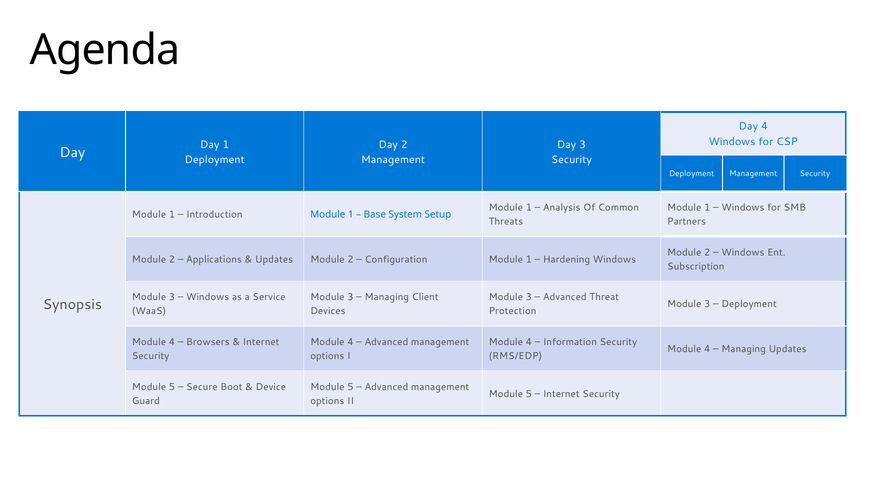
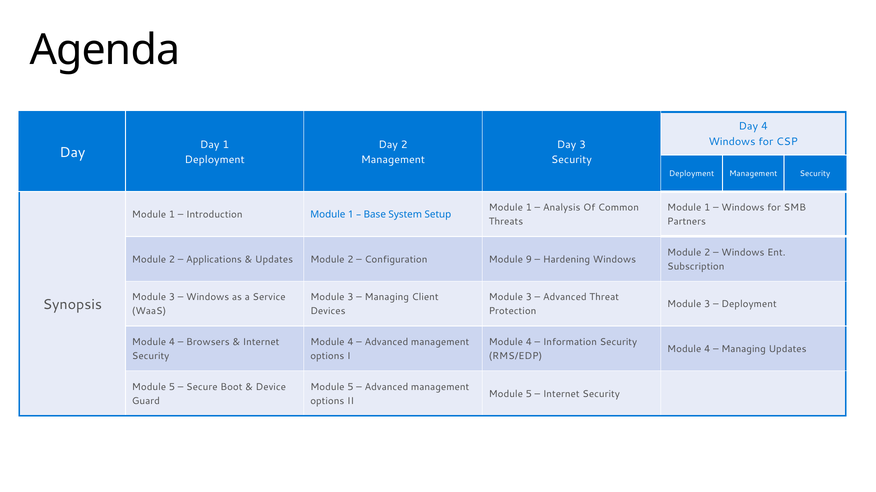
Configuration Module 1: 1 -> 9
